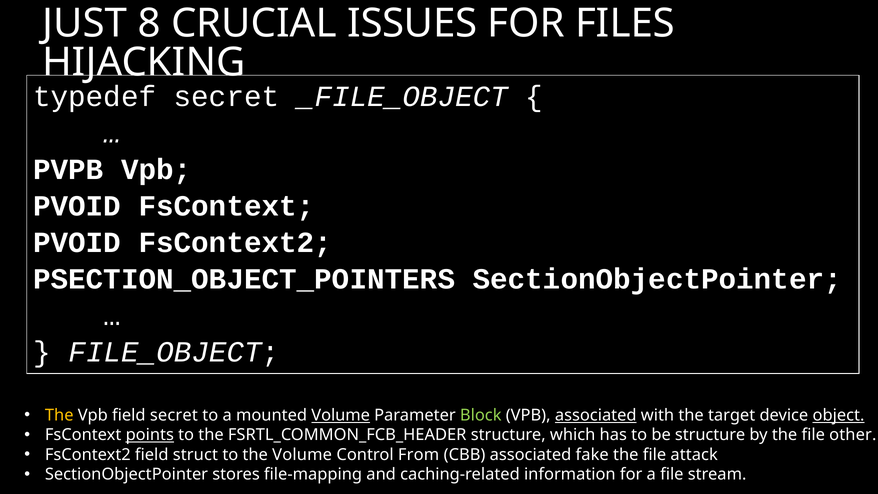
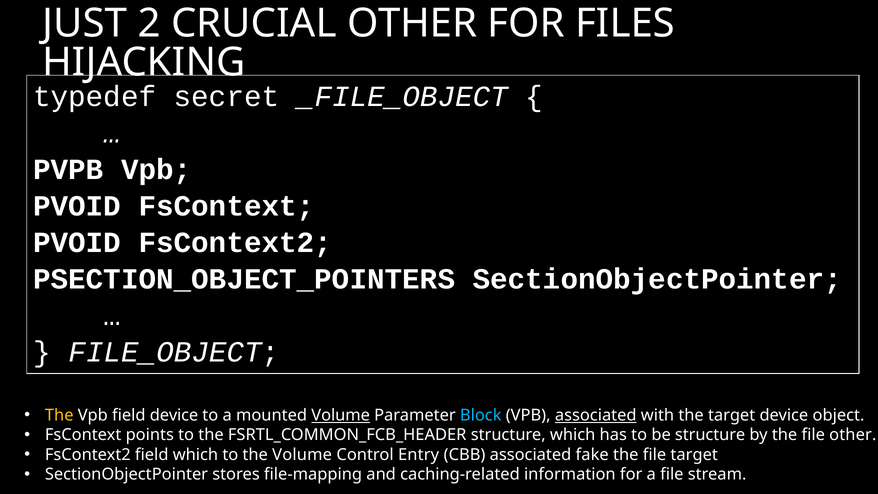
8: 8 -> 2
CRUCIAL ISSUES: ISSUES -> OTHER
field secret: secret -> device
Block colour: light green -> light blue
object underline: present -> none
points underline: present -> none
field struct: struct -> which
From: From -> Entry
file attack: attack -> target
